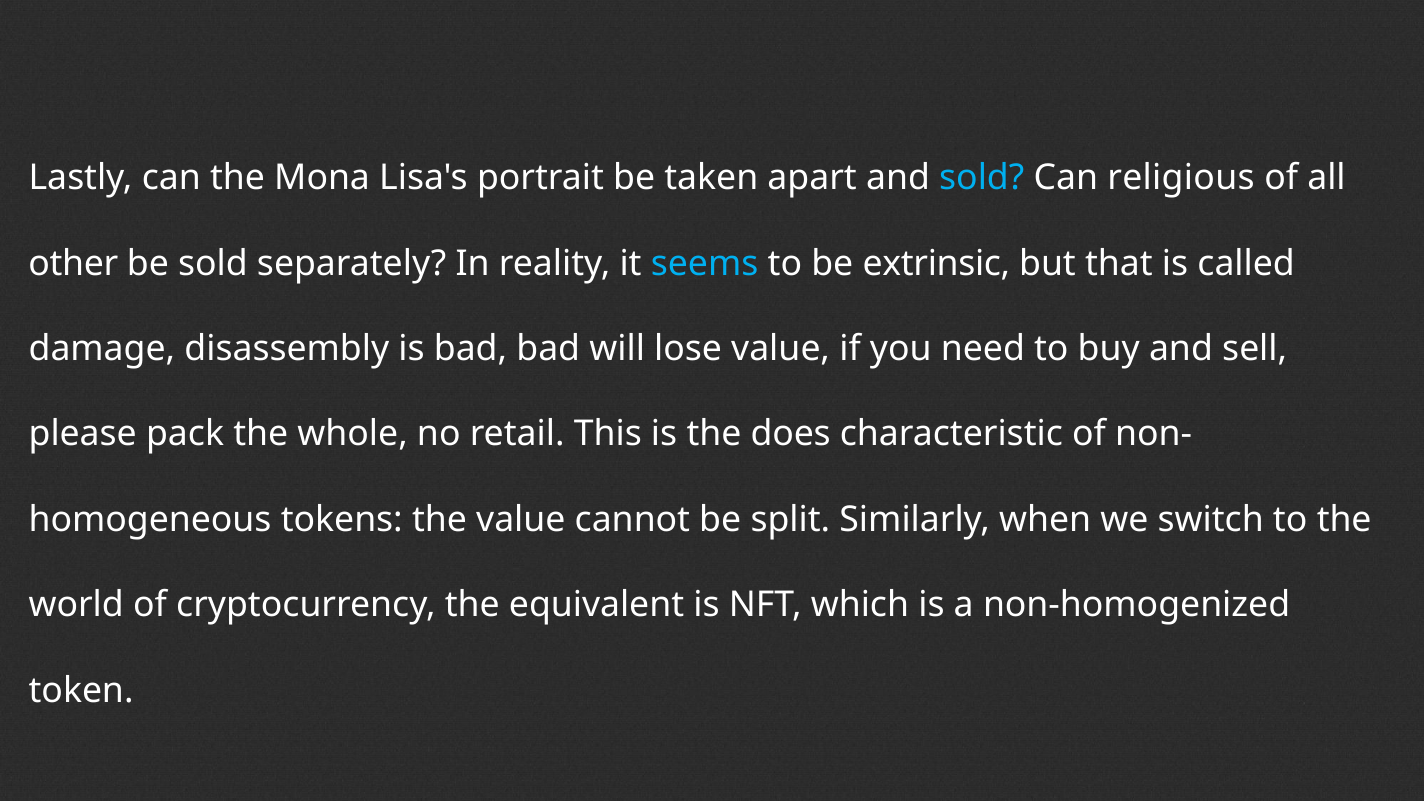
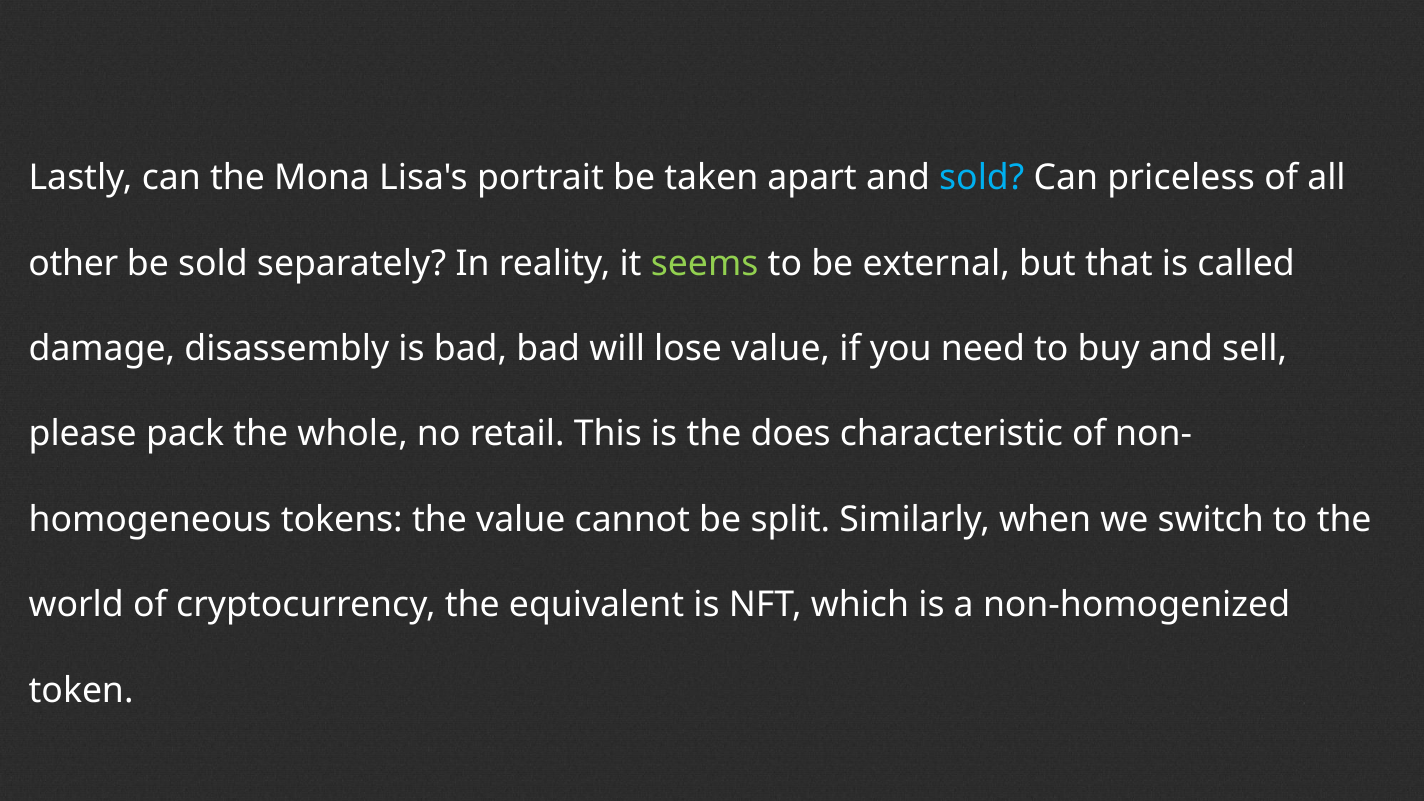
religious: religious -> priceless
seems colour: light blue -> light green
extrinsic: extrinsic -> external
